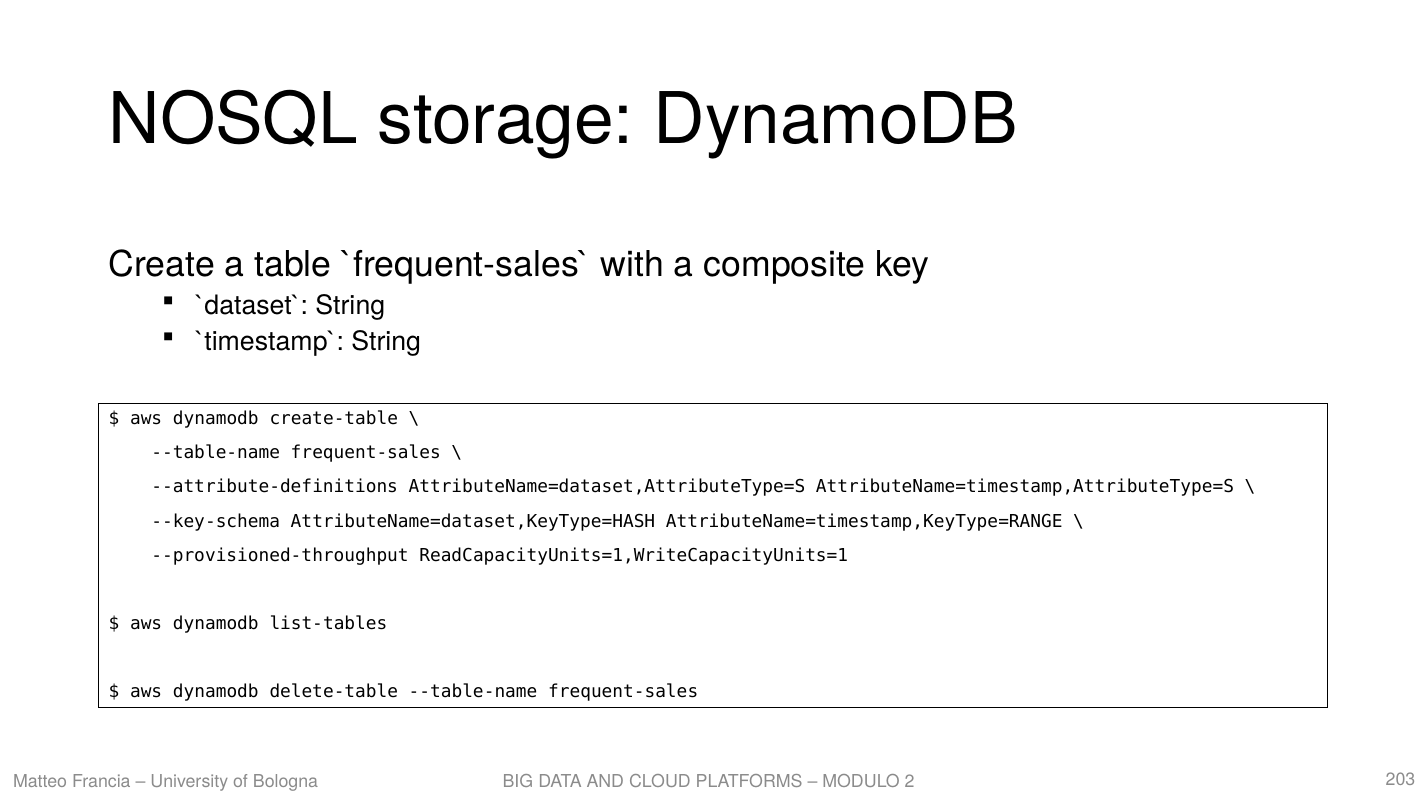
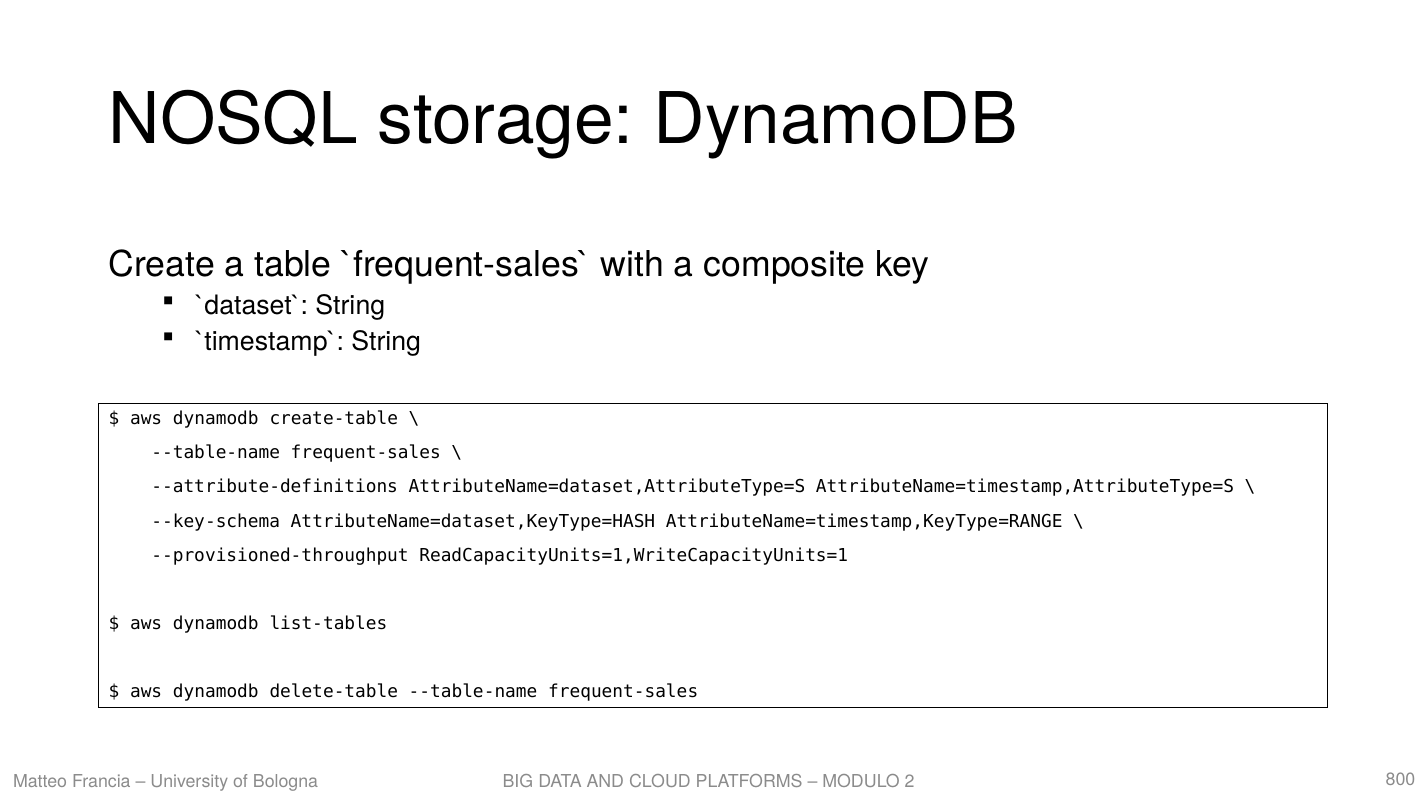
203: 203 -> 800
